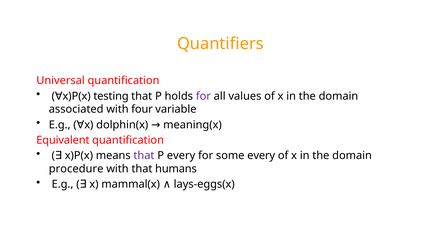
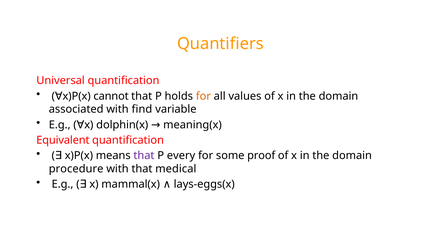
testing: testing -> cannot
for at (203, 96) colour: purple -> orange
four: four -> find
some every: every -> proof
humans: humans -> medical
